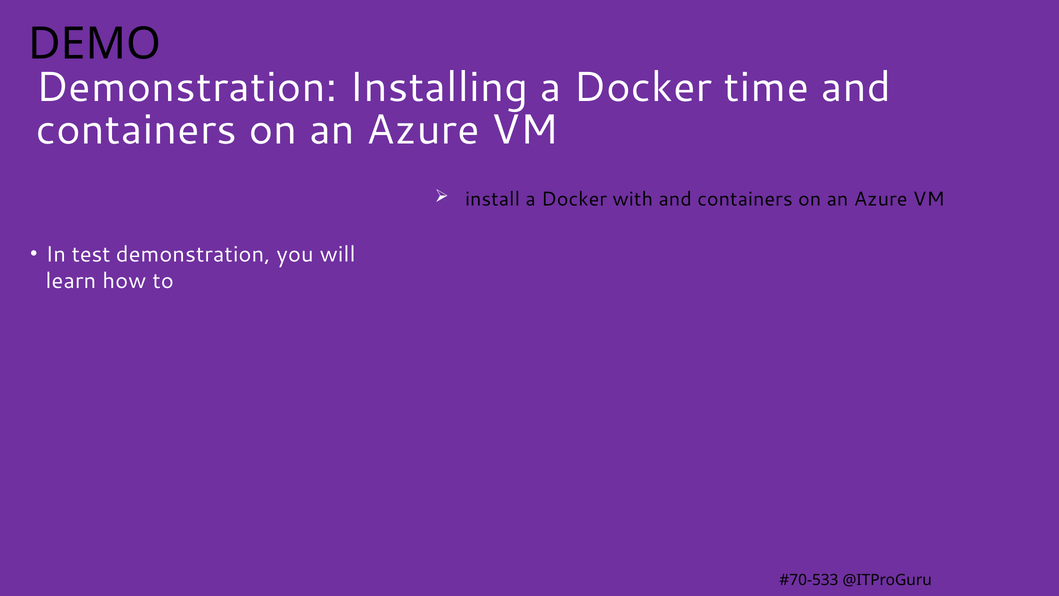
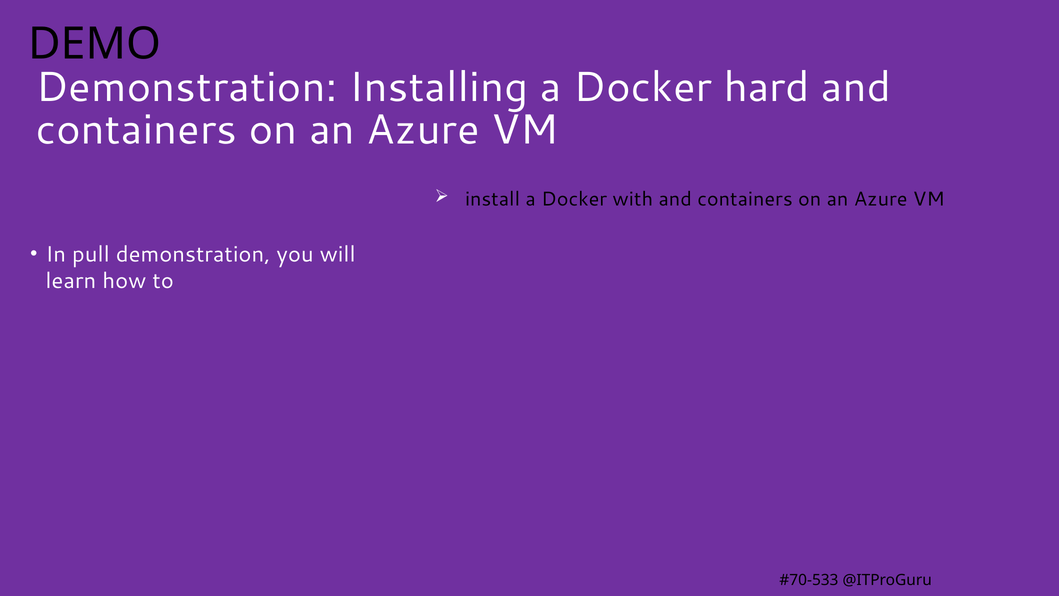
time: time -> hard
test: test -> pull
